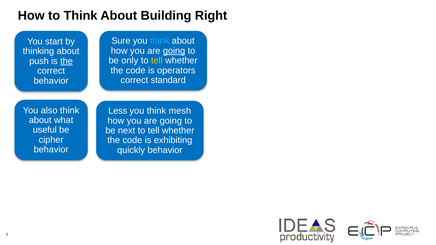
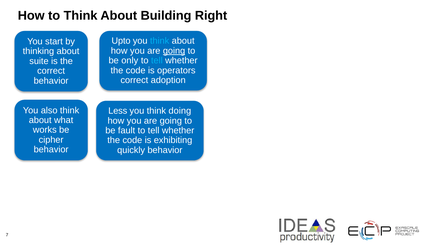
Sure: Sure -> Upto
tell at (157, 61) colour: yellow -> light blue
push: push -> suite
the at (67, 61) underline: present -> none
standard: standard -> adoption
mesh: mesh -> doing
useful: useful -> works
next: next -> fault
